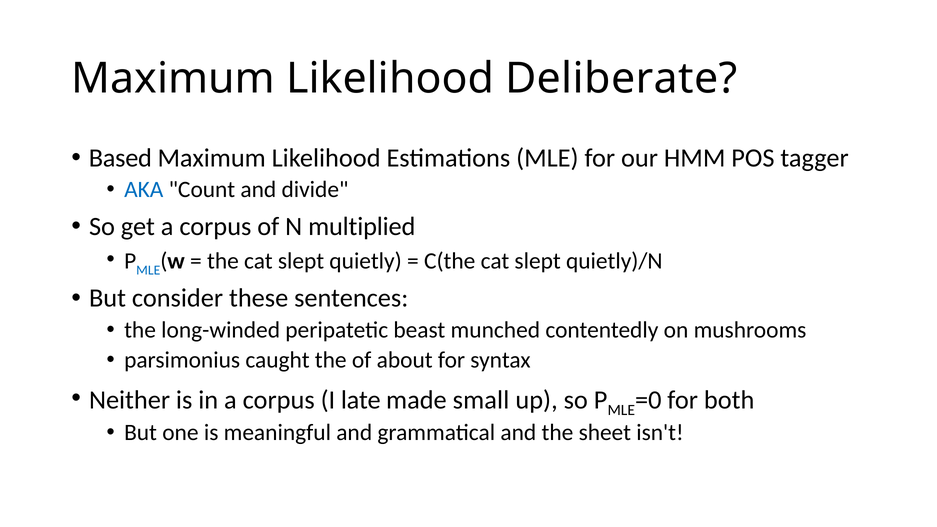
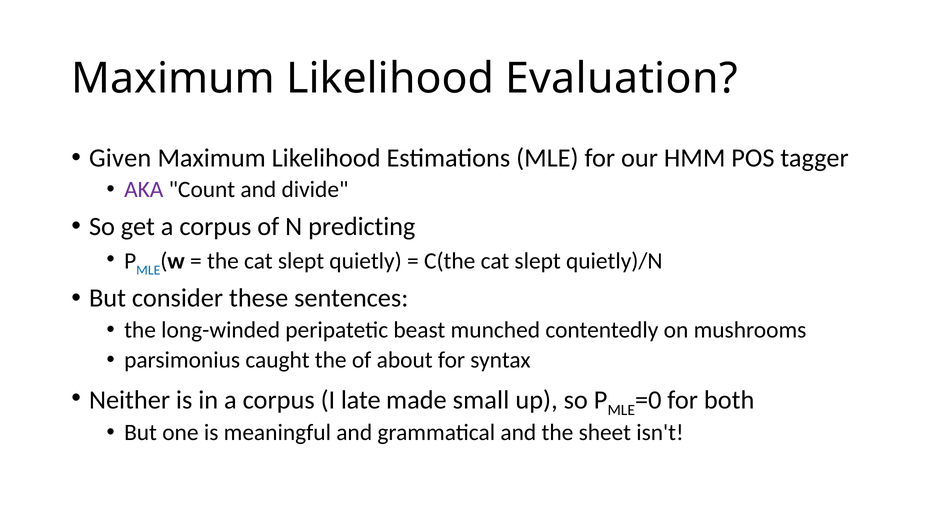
Deliberate: Deliberate -> Evaluation
Based: Based -> Given
AKA colour: blue -> purple
multiplied: multiplied -> predicting
